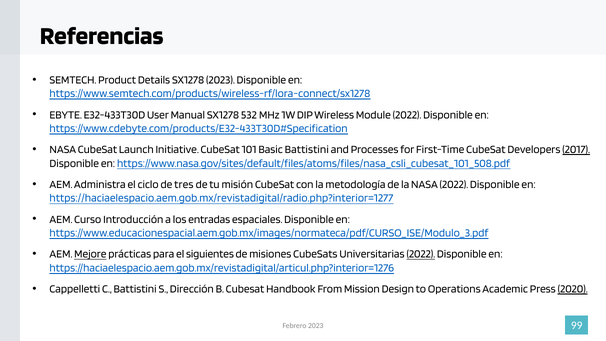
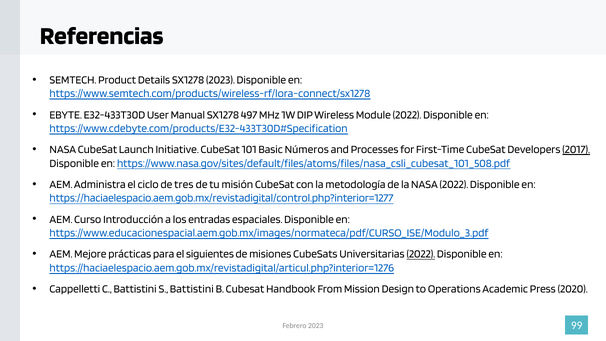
532: 532 -> 497
Basic Battistini: Battistini -> Números
https://haciaelespacio.aem.gob.mx/revistadigital/radio.php?interior=1277: https://haciaelespacio.aem.gob.mx/revistadigital/radio.php?interior=1277 -> https://haciaelespacio.aem.gob.mx/revistadigital/control.php?interior=1277
Mejore underline: present -> none
S Dirección: Dirección -> Battistini
2020 underline: present -> none
